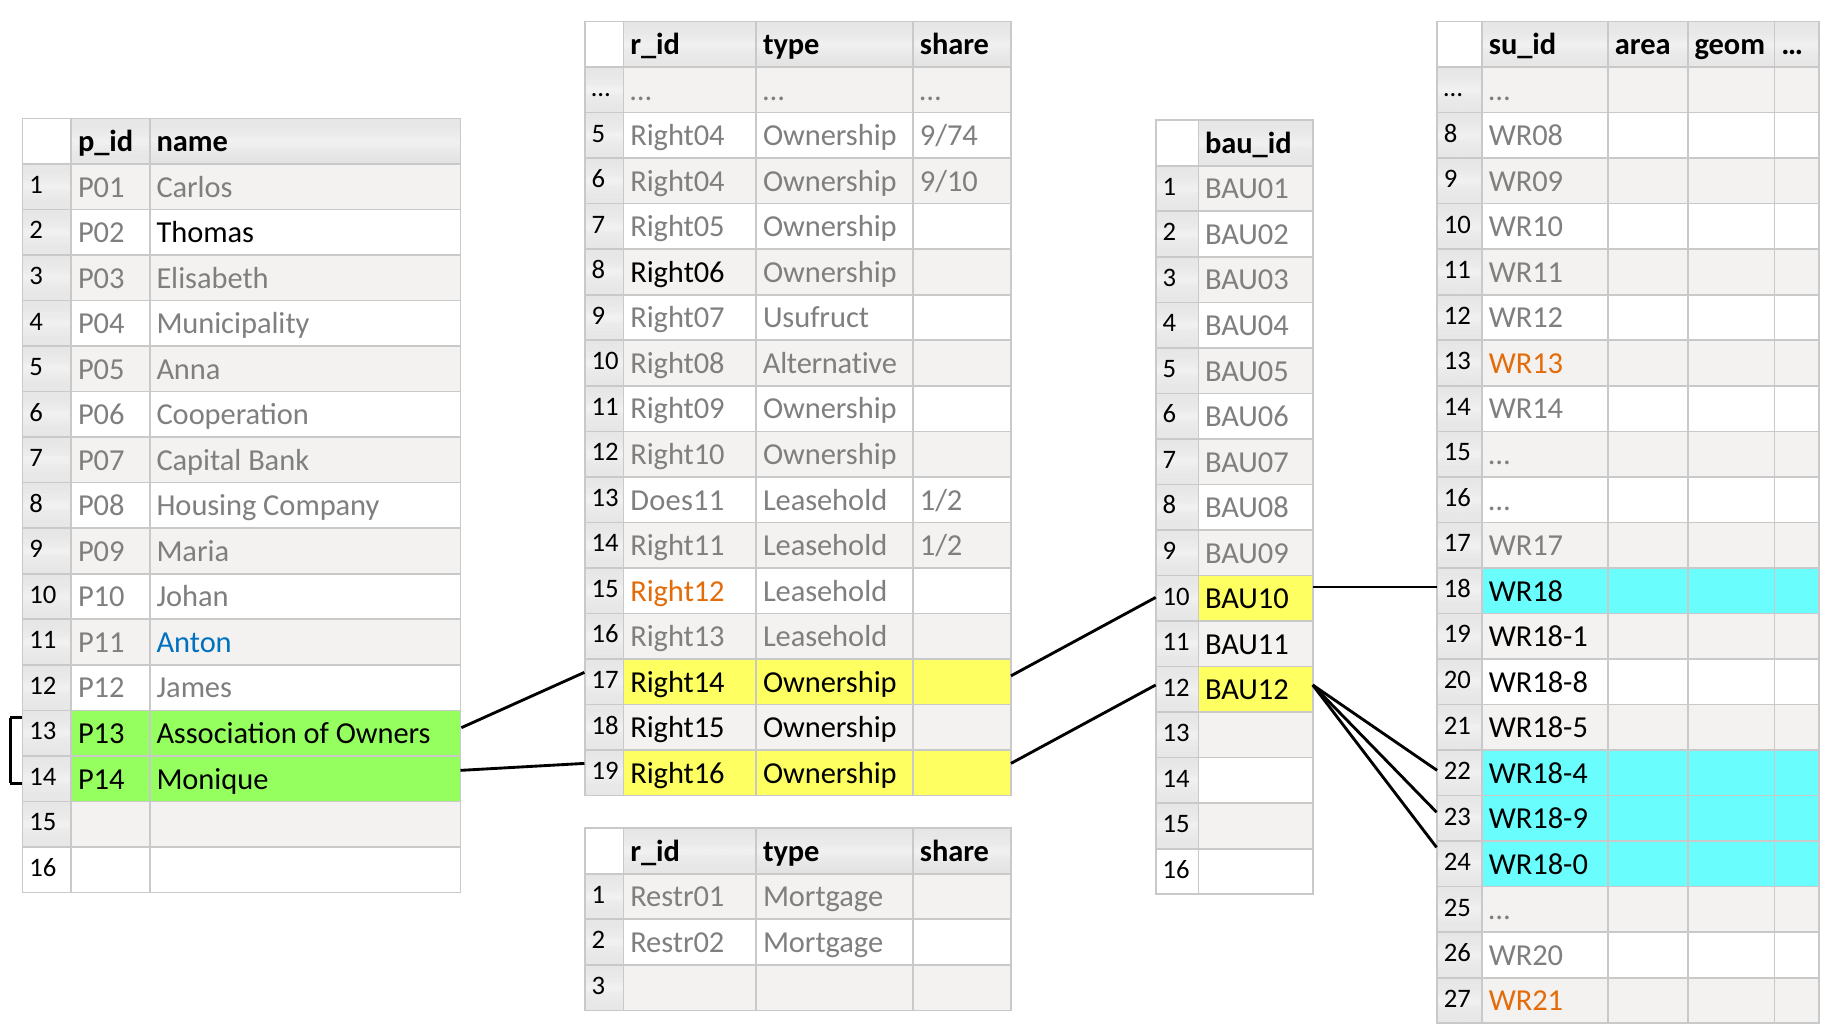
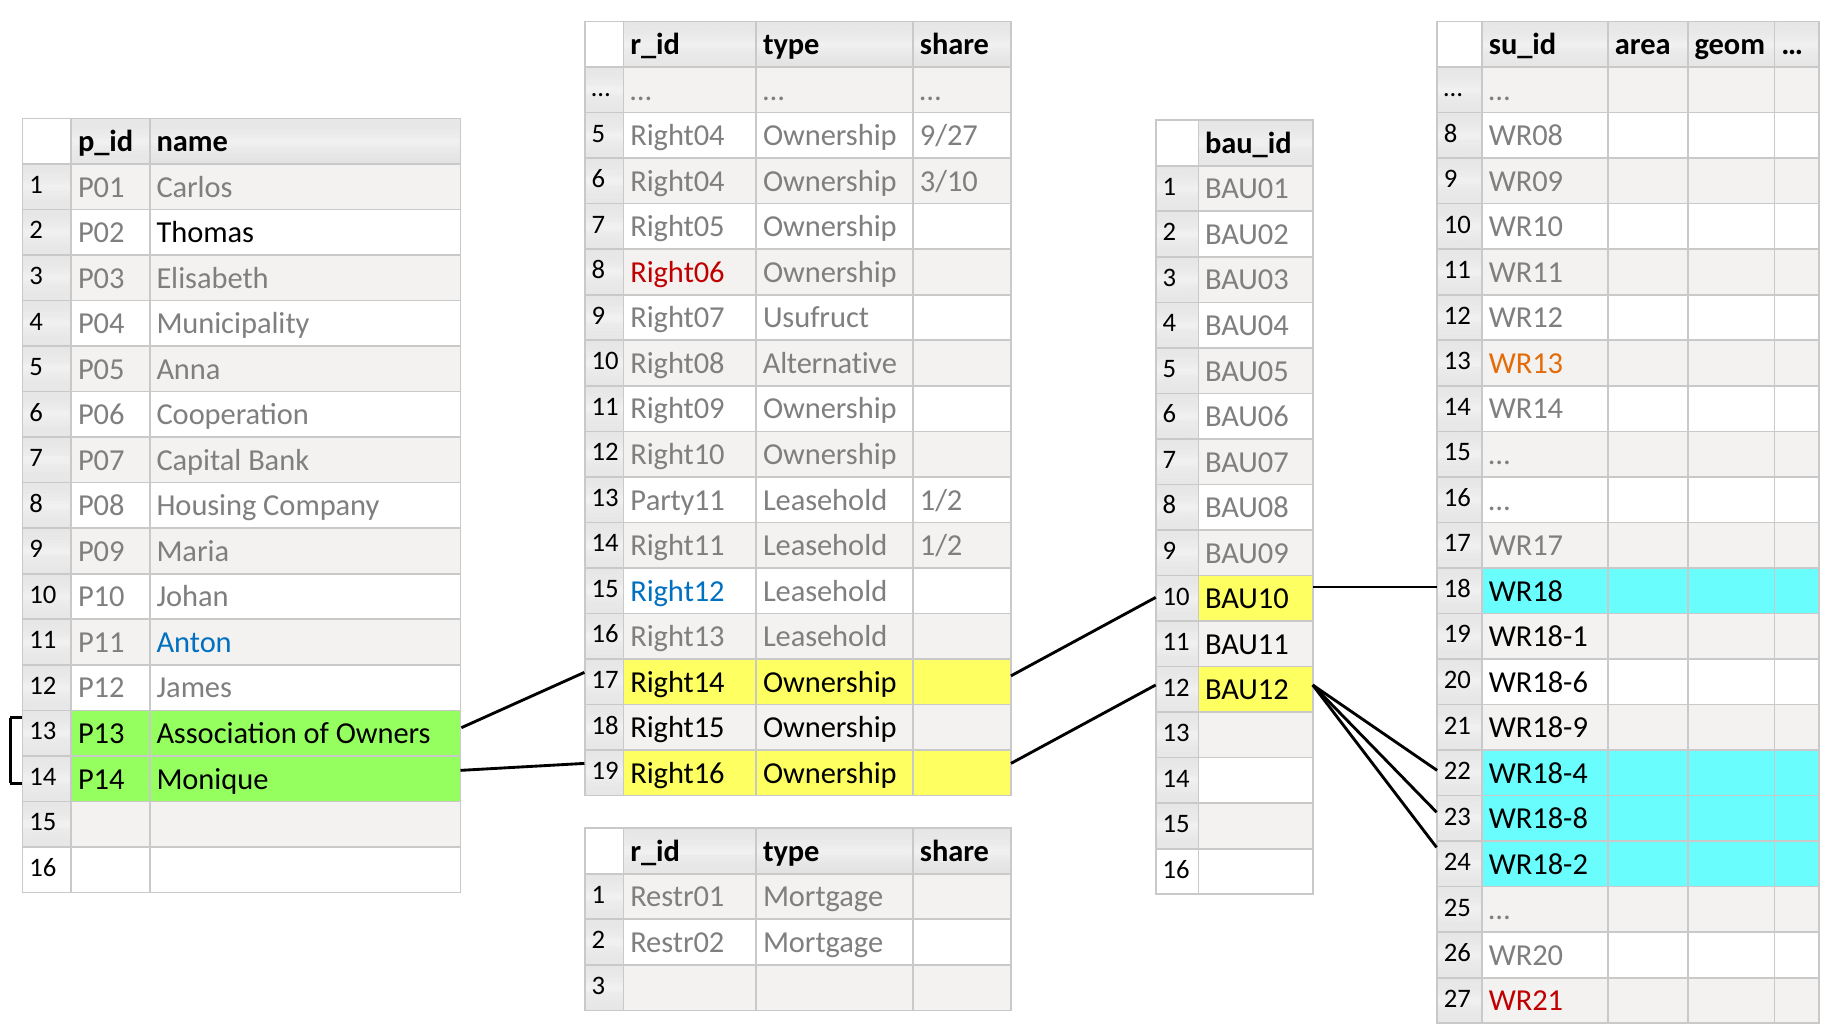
9/74: 9/74 -> 9/27
9/10: 9/10 -> 3/10
Right06 colour: black -> red
Does11: Does11 -> Party11
Right12 colour: orange -> blue
WR18-8: WR18-8 -> WR18-6
WR18-5: WR18-5 -> WR18-9
WR18-9: WR18-9 -> WR18-8
WR18-0: WR18-0 -> WR18-2
WR21 colour: orange -> red
